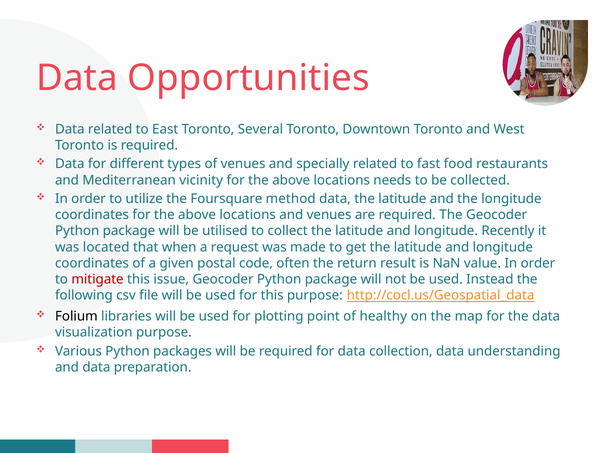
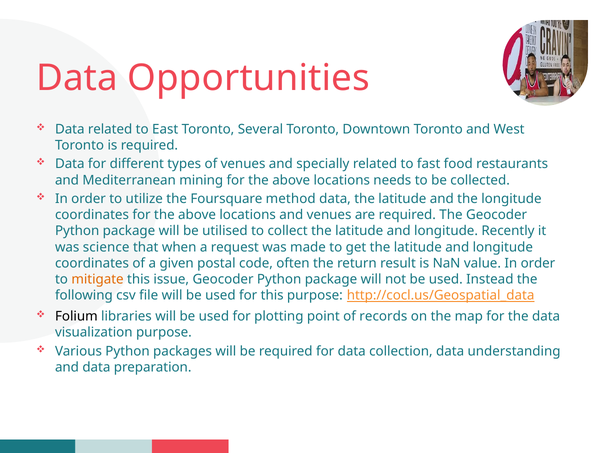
vicinity: vicinity -> mining
located: located -> science
mitigate colour: red -> orange
healthy: healthy -> records
